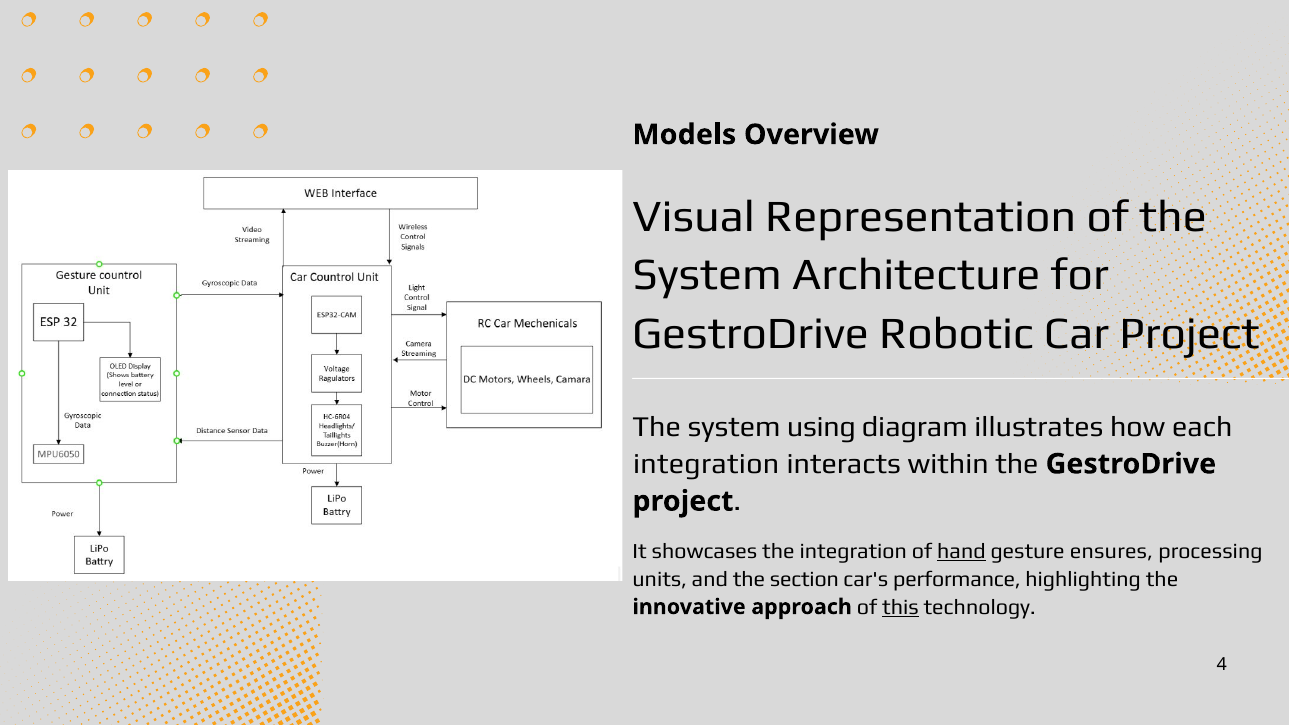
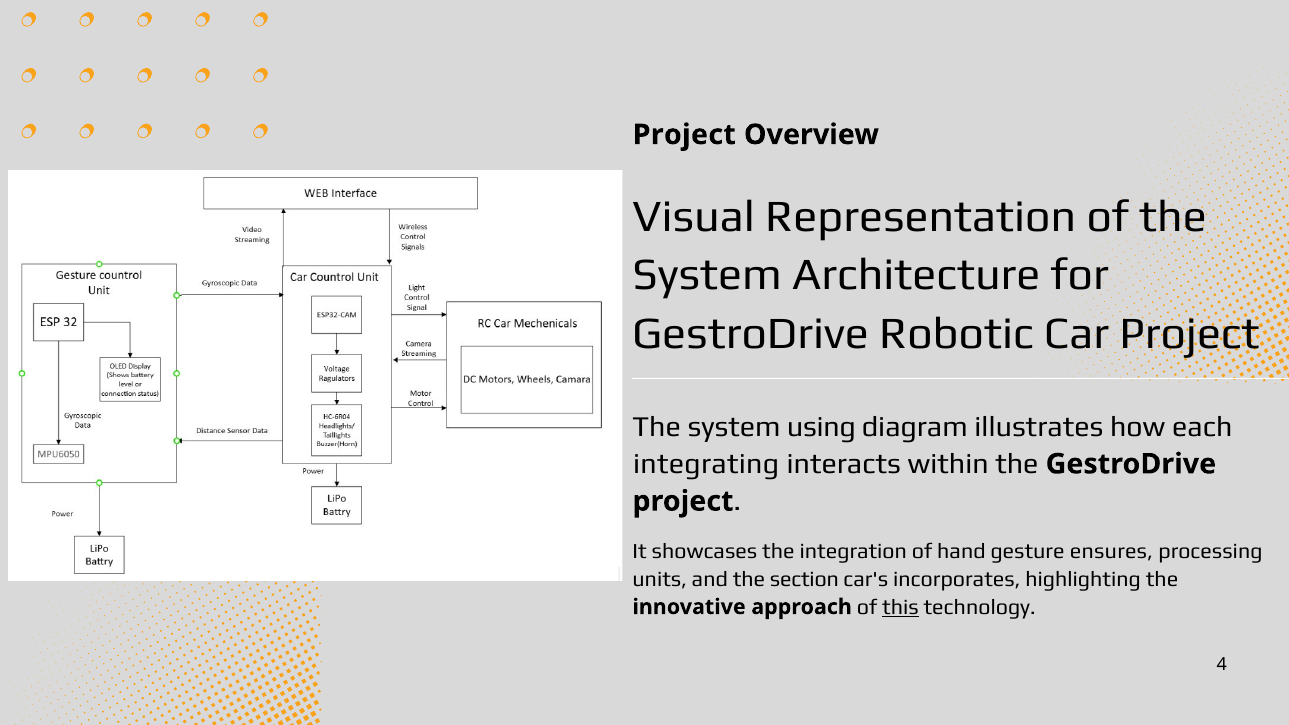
Models at (684, 135): Models -> Project
integration at (706, 464): integration -> integrating
hand underline: present -> none
performance: performance -> incorporates
